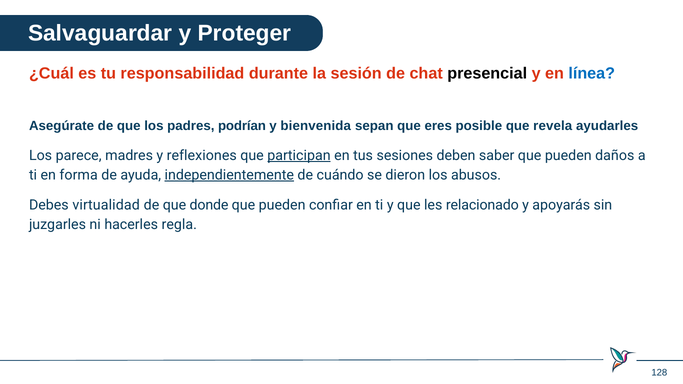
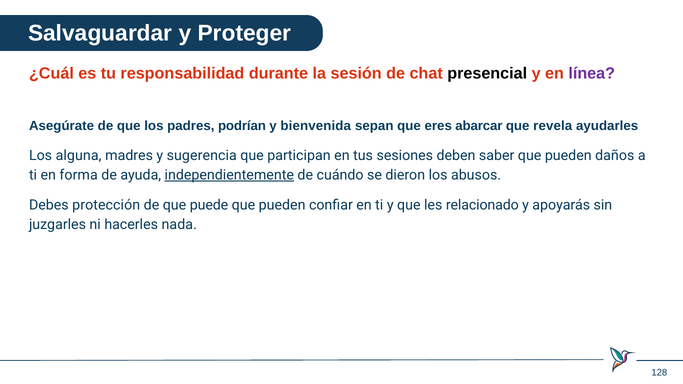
línea colour: blue -> purple
posible: posible -> abarcar
parece: parece -> alguna
reflexiones: reflexiones -> sugerencia
participan underline: present -> none
virtualidad: virtualidad -> protección
donde: donde -> puede
regla: regla -> nada
